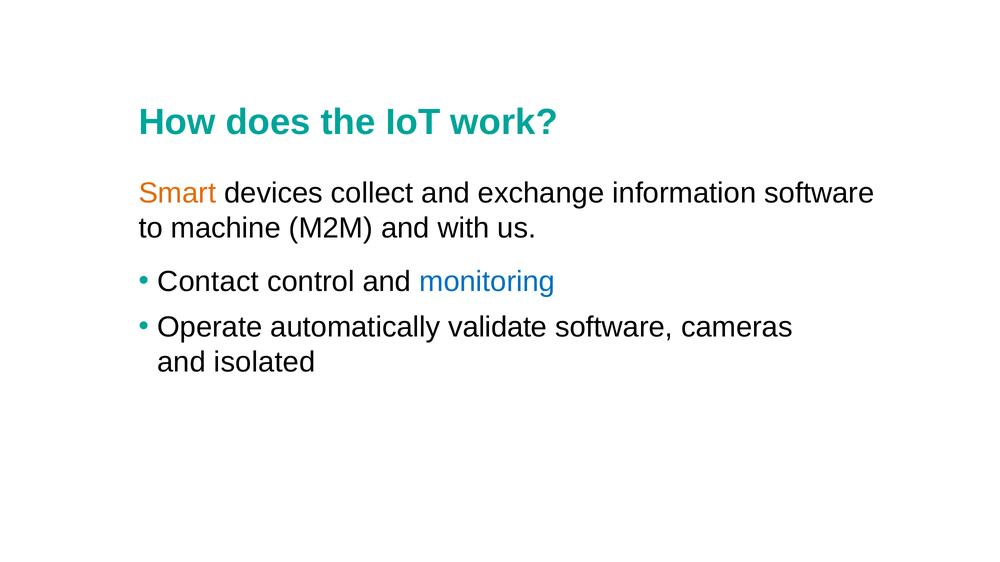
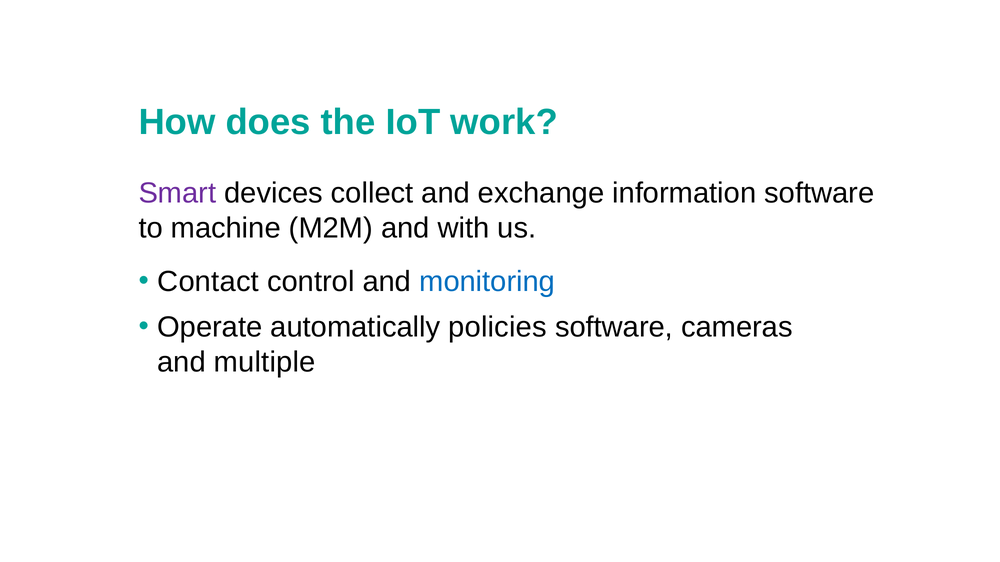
Smart colour: orange -> purple
validate: validate -> policies
isolated: isolated -> multiple
